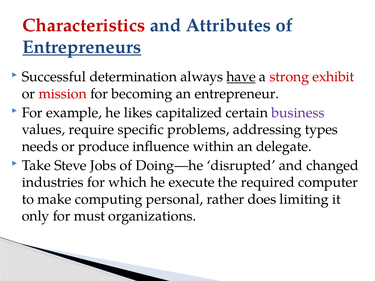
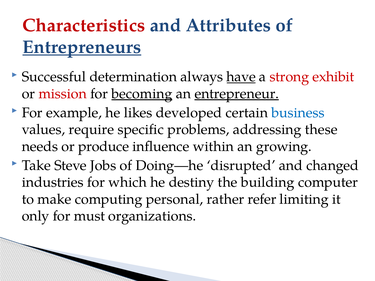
becoming underline: none -> present
entrepreneur underline: none -> present
capitalized: capitalized -> developed
business colour: purple -> blue
types: types -> these
delegate: delegate -> growing
execute: execute -> destiny
required: required -> building
does: does -> refer
